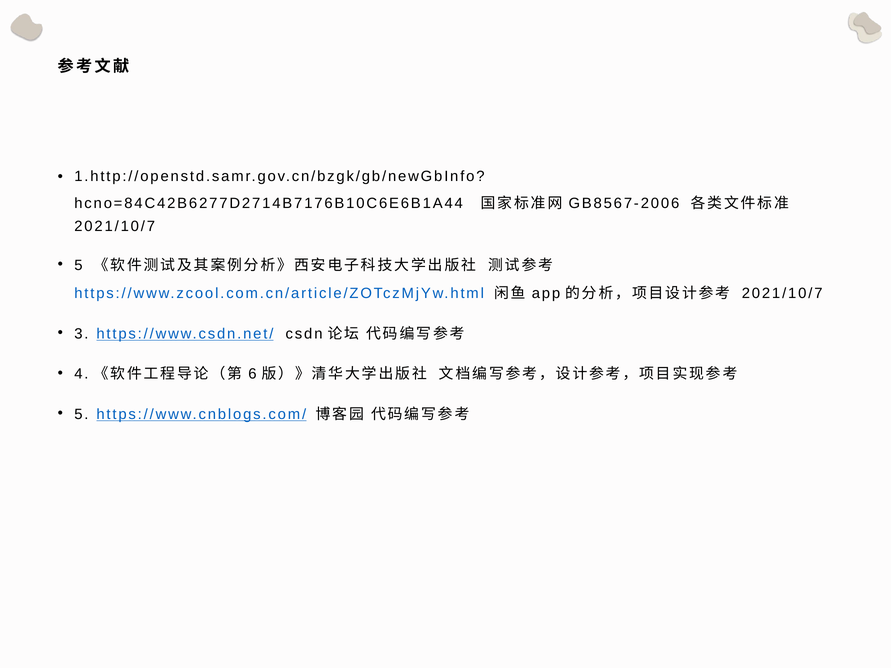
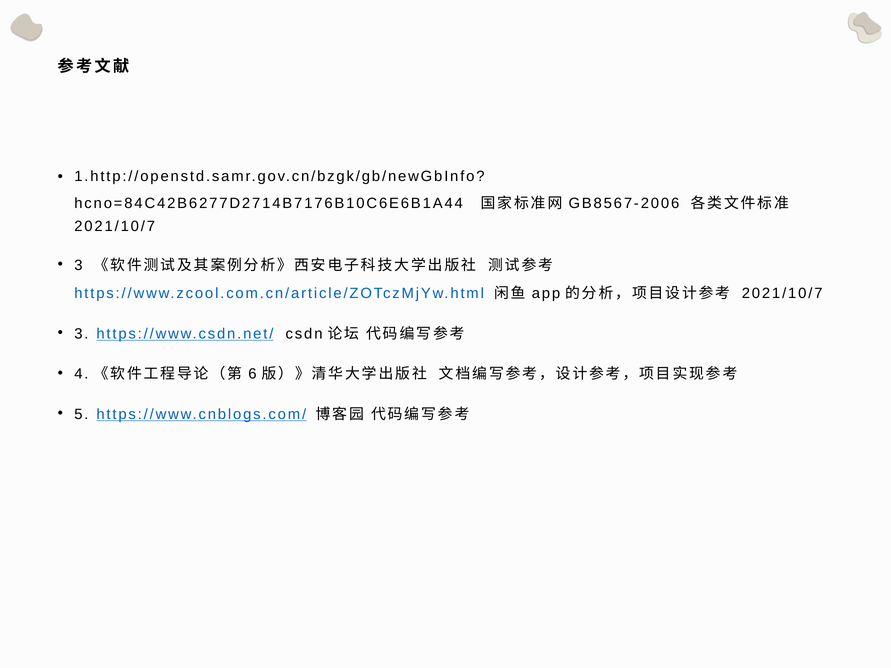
5 at (78, 265): 5 -> 3
